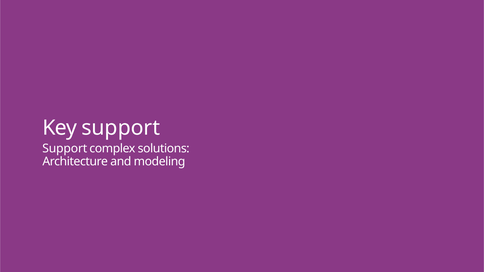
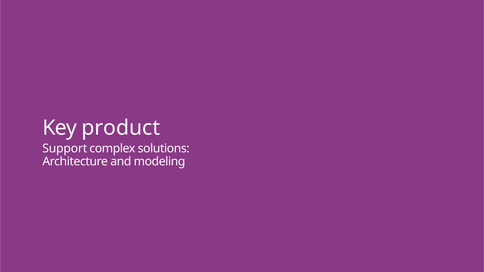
Key support: support -> product
